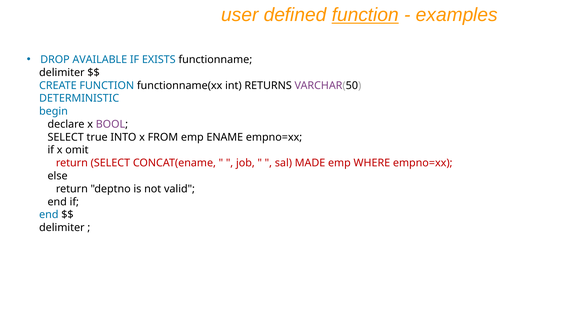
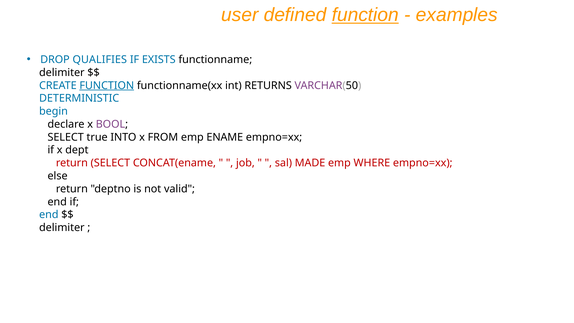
AVAILABLE: AVAILABLE -> QUALIFIES
FUNCTION at (107, 85) underline: none -> present
omit: omit -> dept
